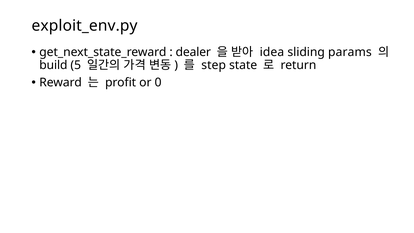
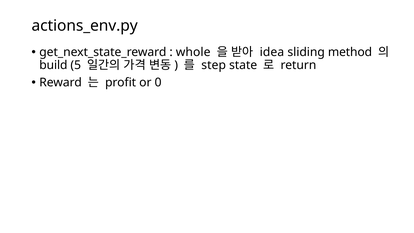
exploit_env.py: exploit_env.py -> actions_env.py
dealer: dealer -> whole
params: params -> method
